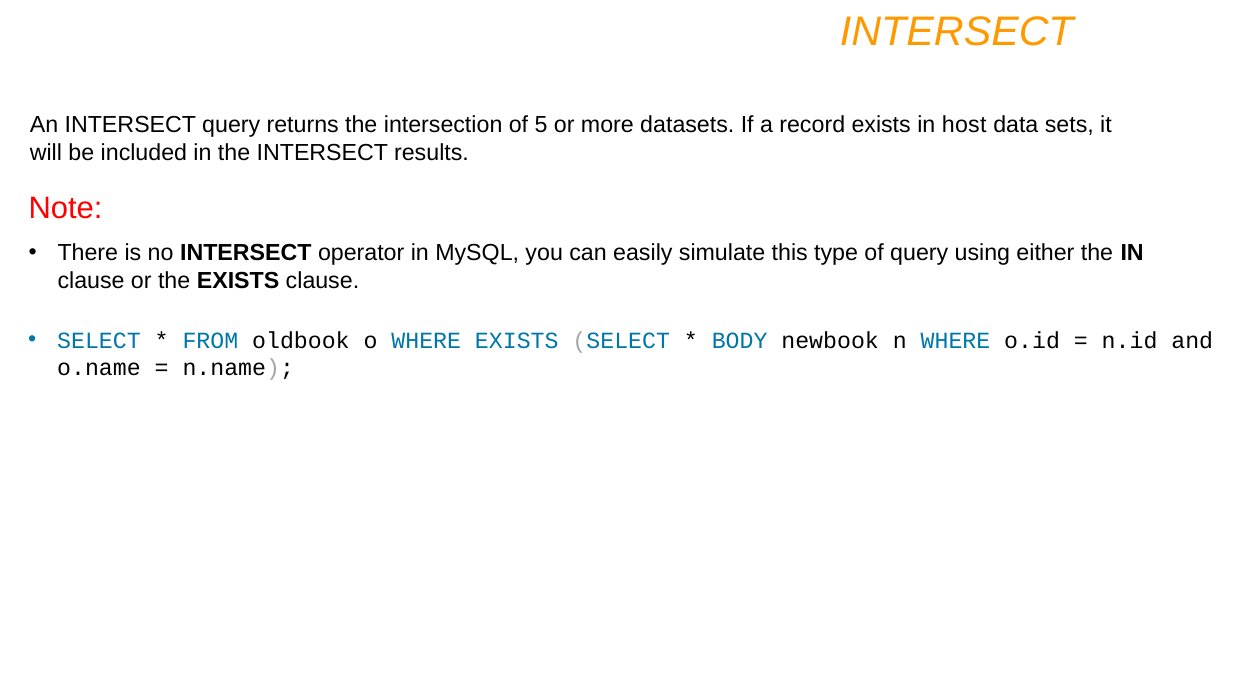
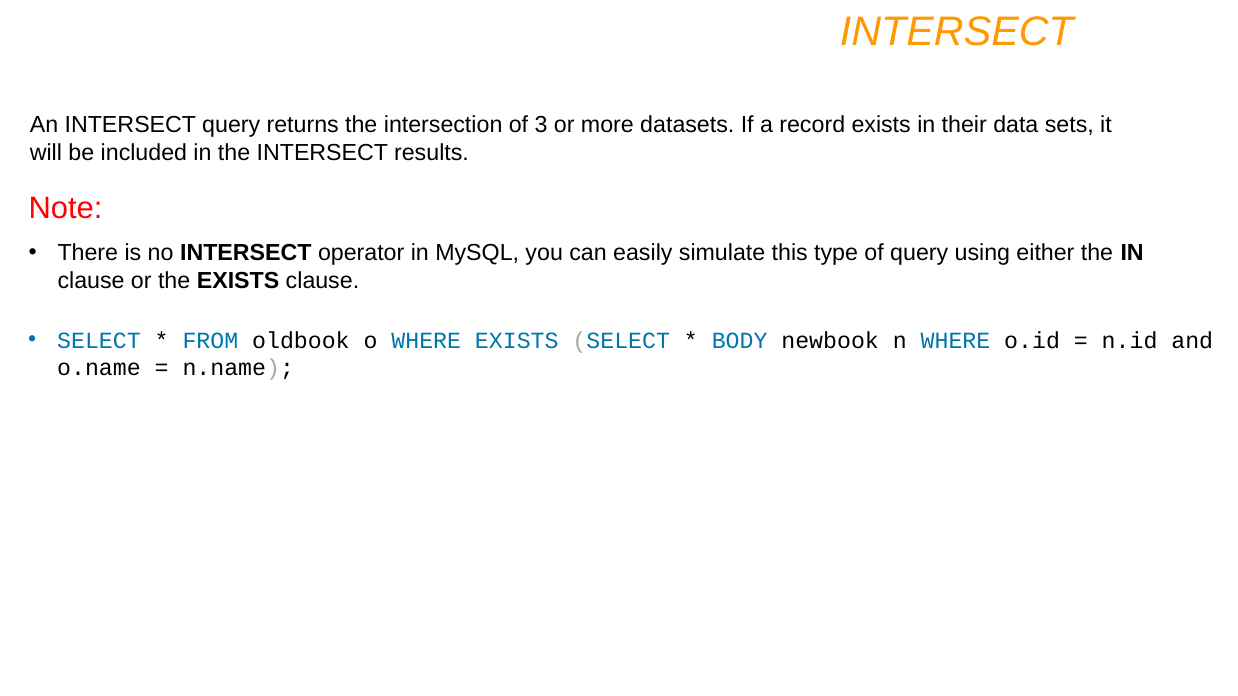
5: 5 -> 3
host: host -> their
